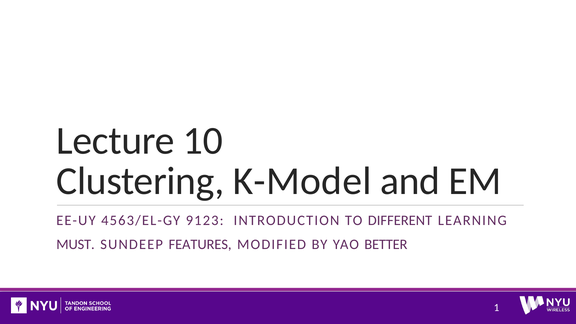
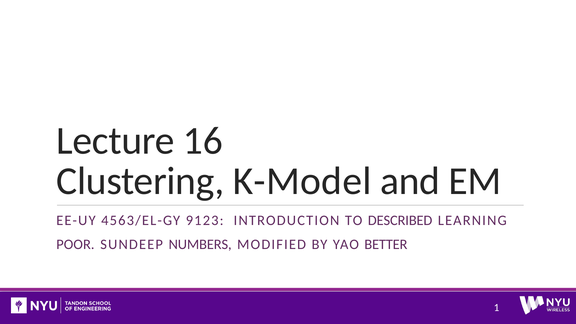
10: 10 -> 16
DIFFERENT: DIFFERENT -> DESCRIBED
MUST: MUST -> POOR
FEATURES: FEATURES -> NUMBERS
